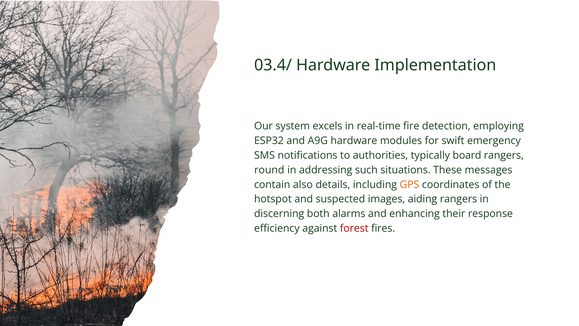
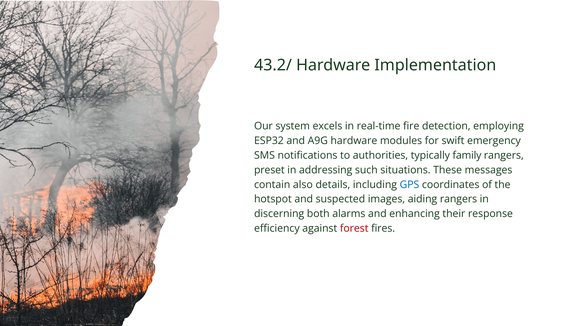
03.4/: 03.4/ -> 43.2/
board: board -> family
round: round -> preset
GPS colour: orange -> blue
